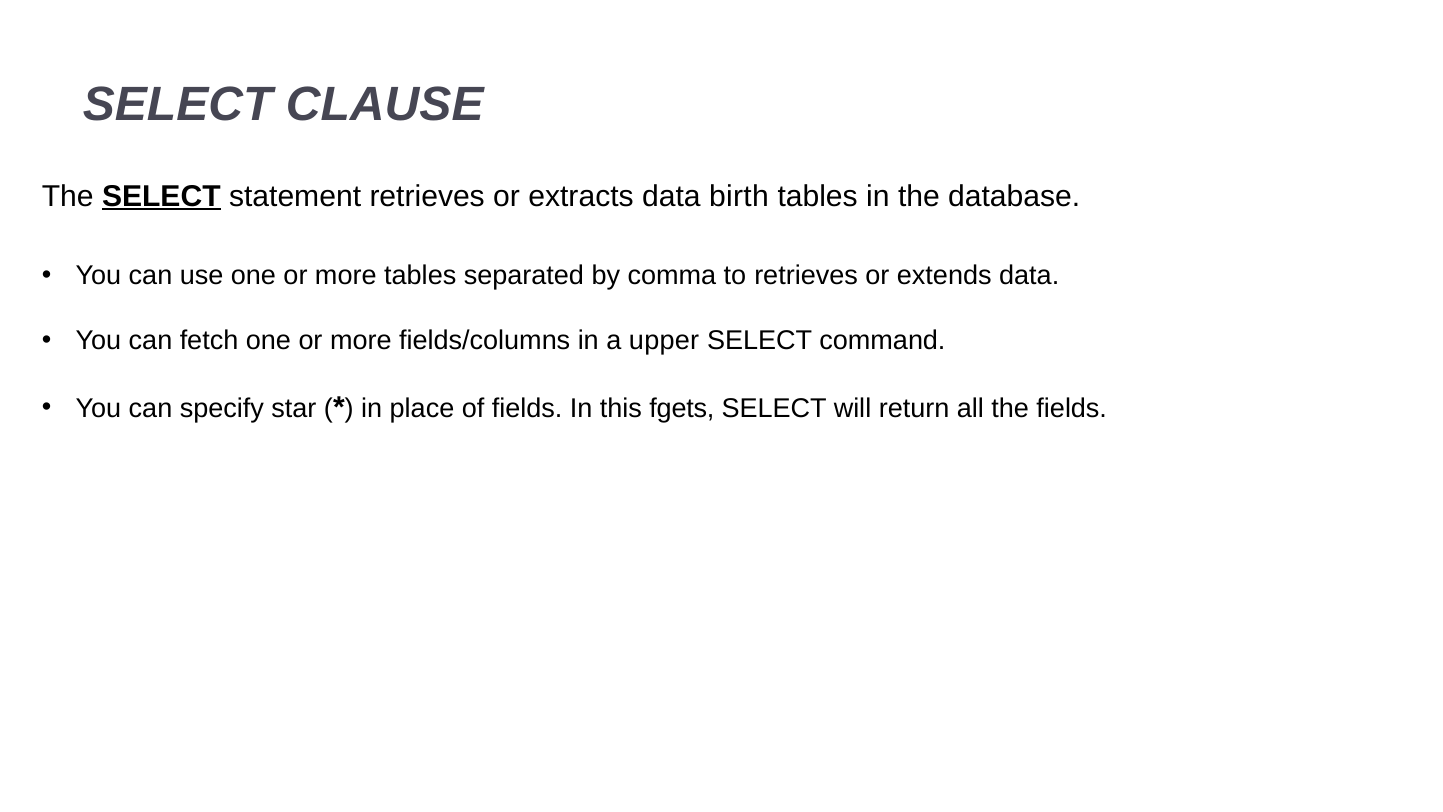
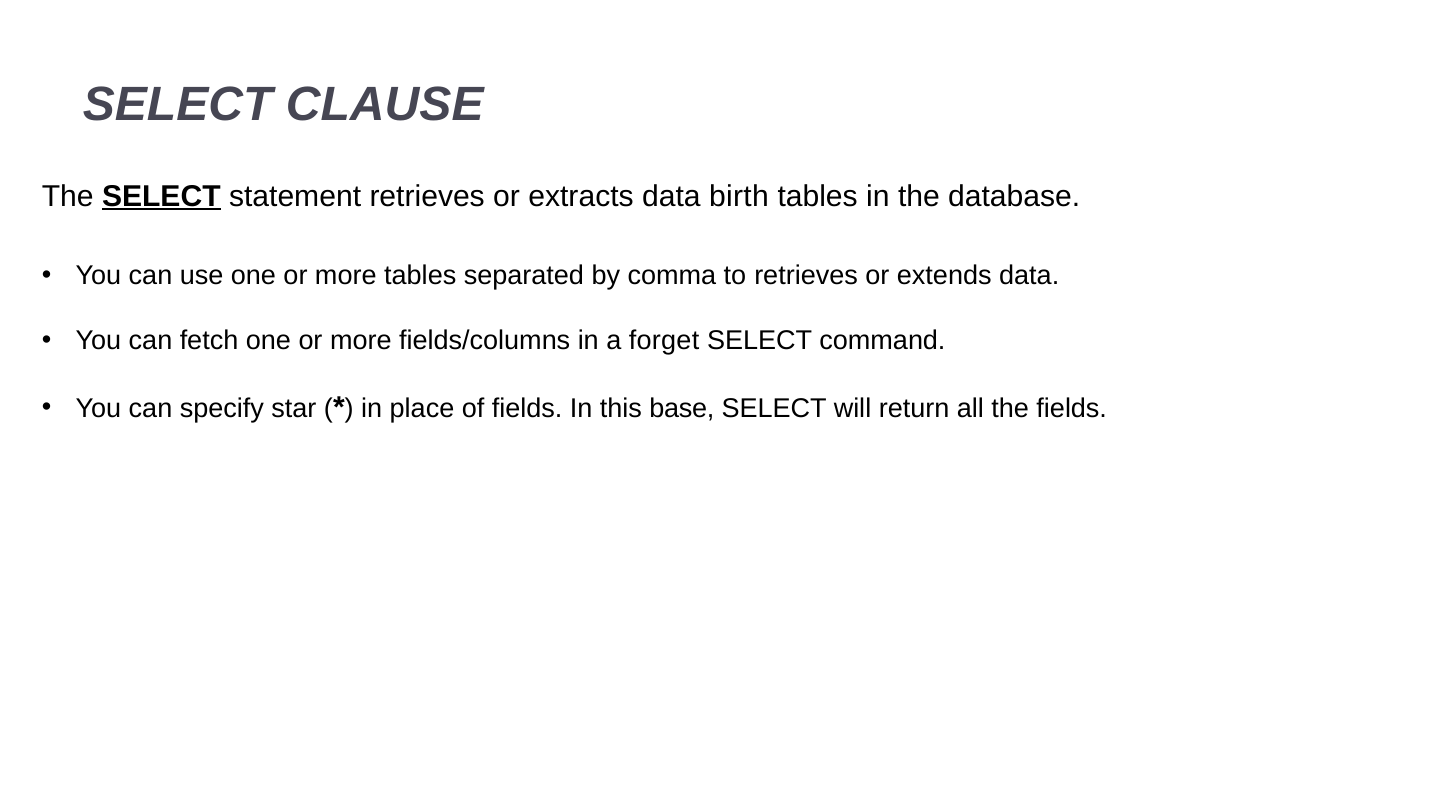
upper: upper -> forget
fgets: fgets -> base
